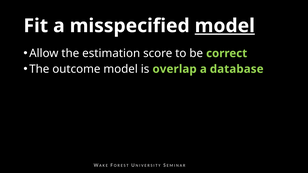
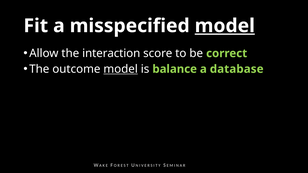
estimation: estimation -> interaction
model at (121, 69) underline: none -> present
overlap: overlap -> balance
